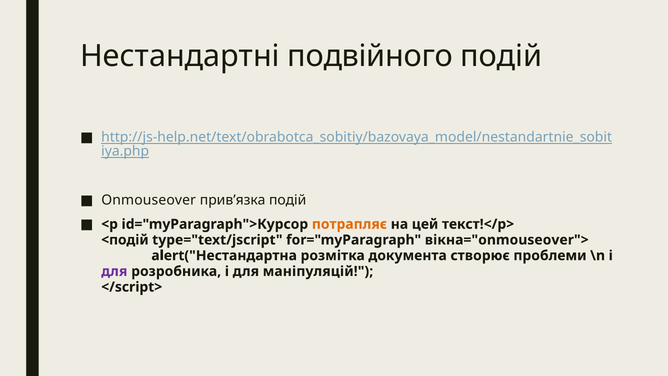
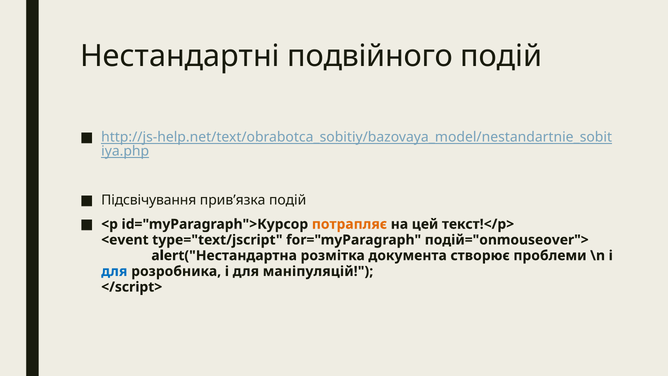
Onmouseover: Onmouseover -> Підсвічування
<подій: <подій -> <event
вікна="onmouseover">: вікна="onmouseover"> -> подій="onmouseover">
для at (114, 271) colour: purple -> blue
